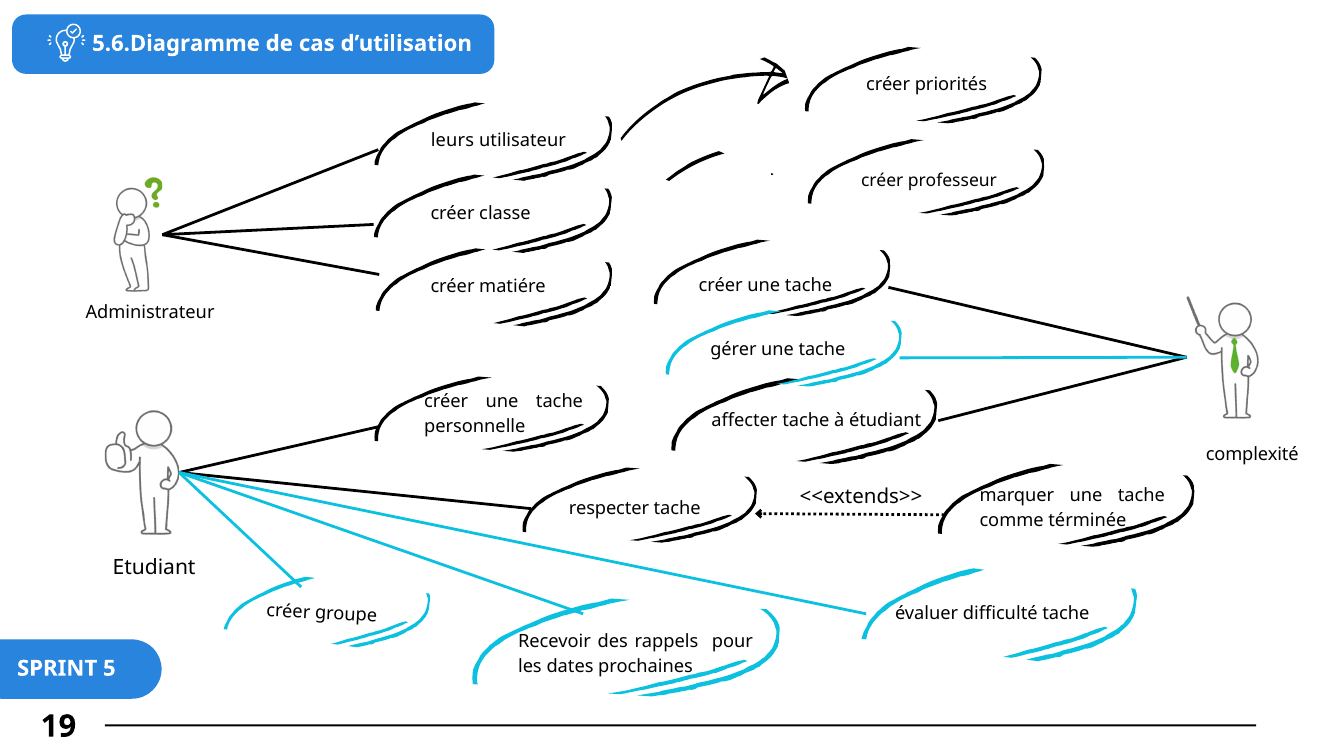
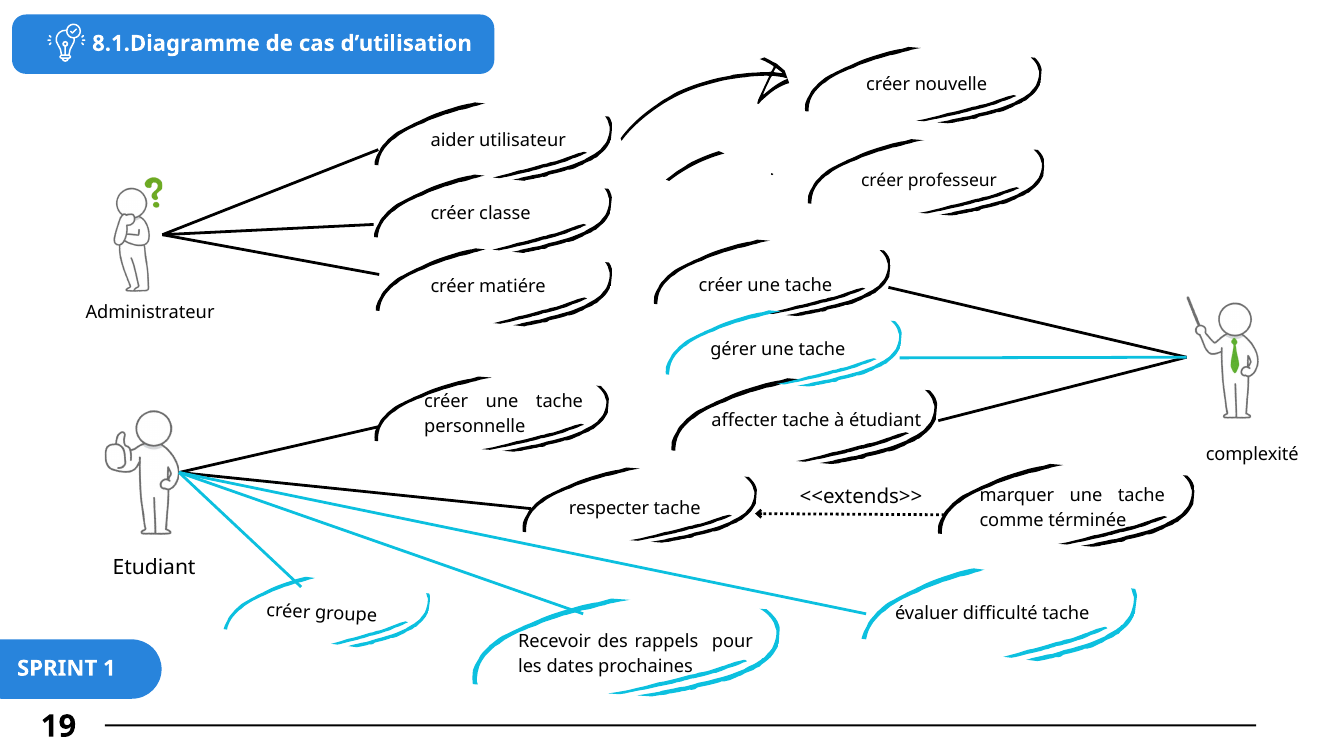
5.6.Diagramme: 5.6.Diagramme -> 8.1.Diagramme
priorités: priorités -> nouvelle
leurs: leurs -> aider
5: 5 -> 1
